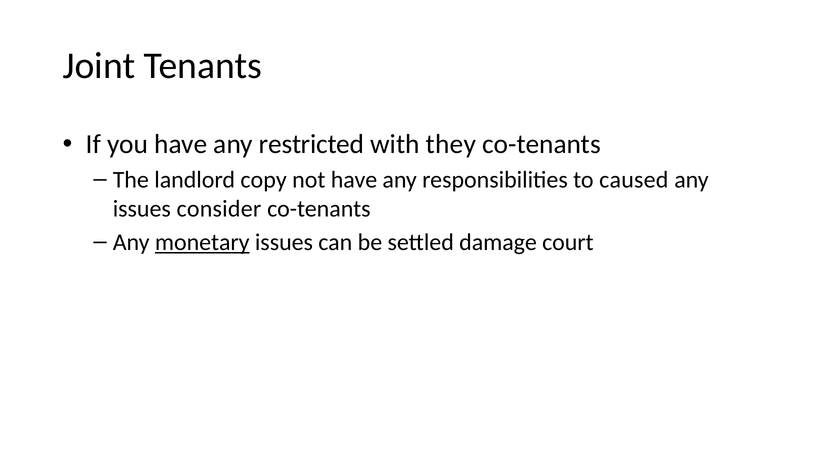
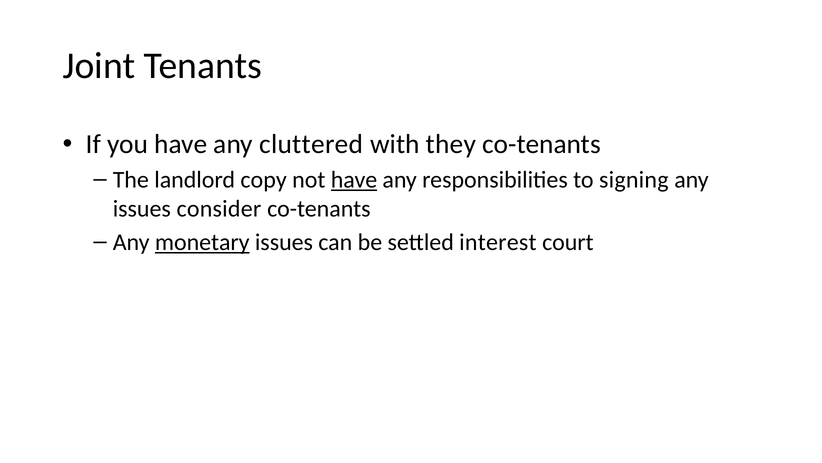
restricted: restricted -> cluttered
have at (354, 180) underline: none -> present
caused: caused -> signing
damage: damage -> interest
